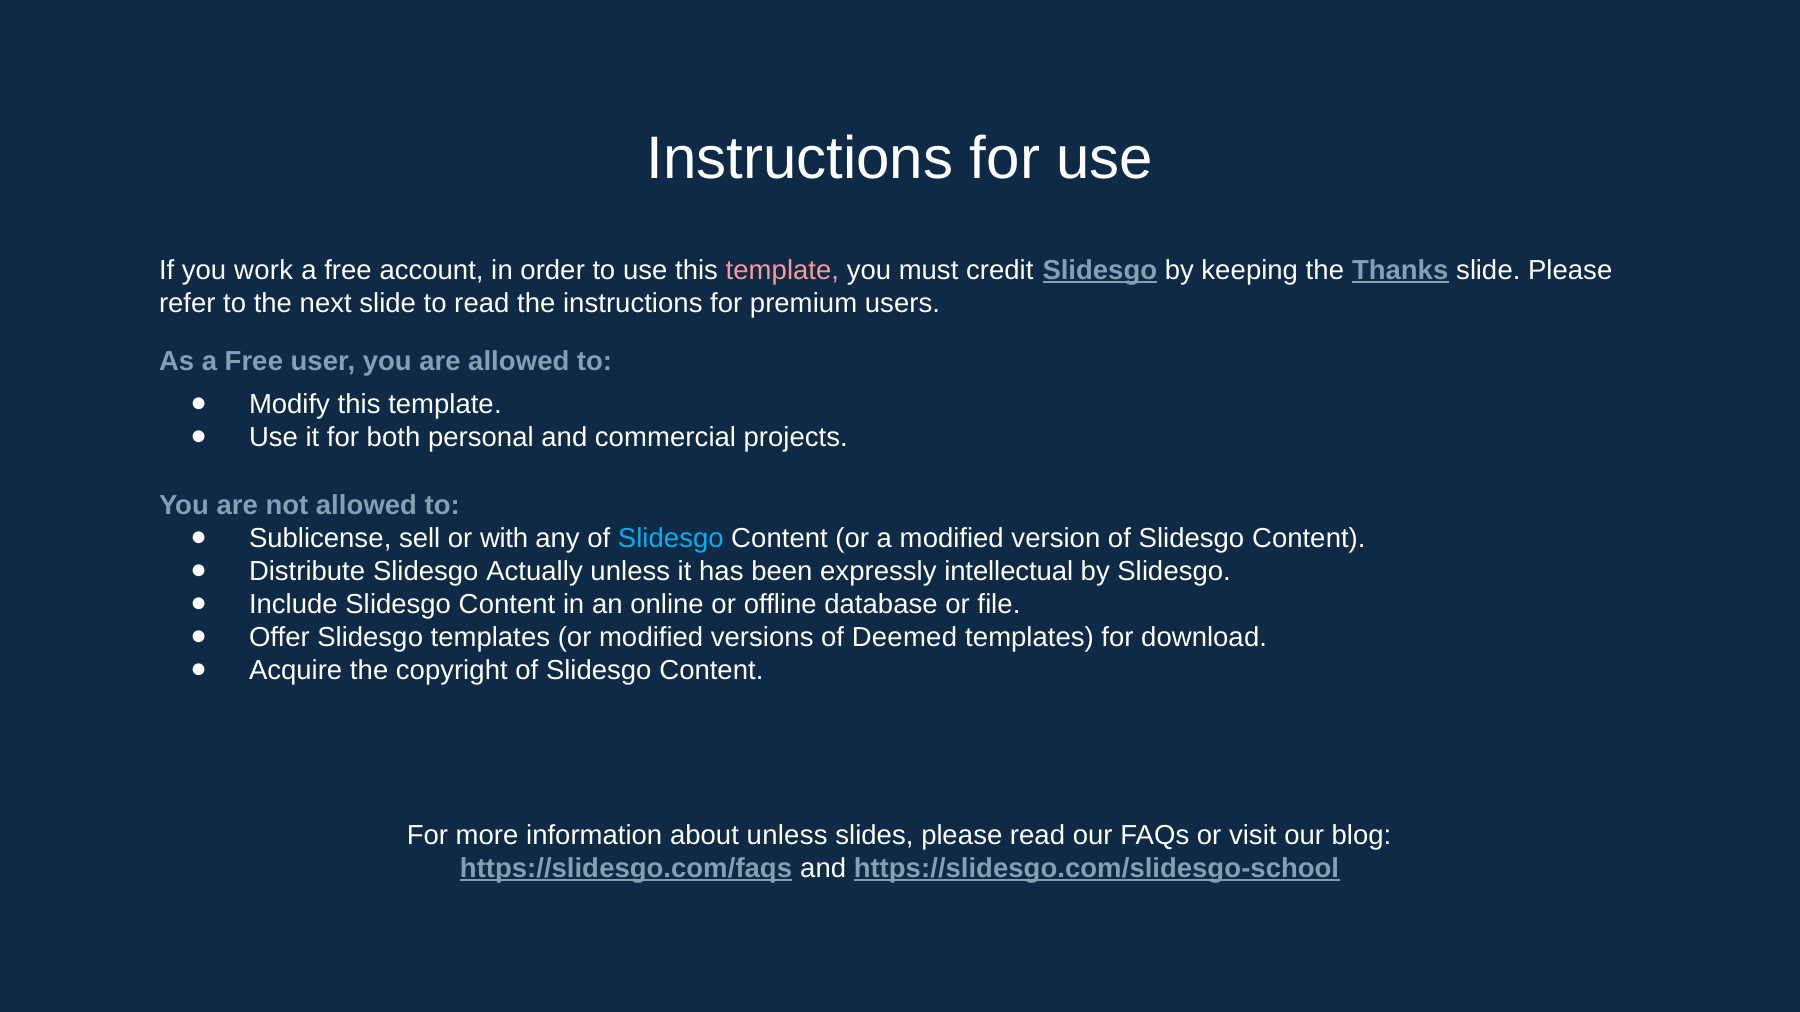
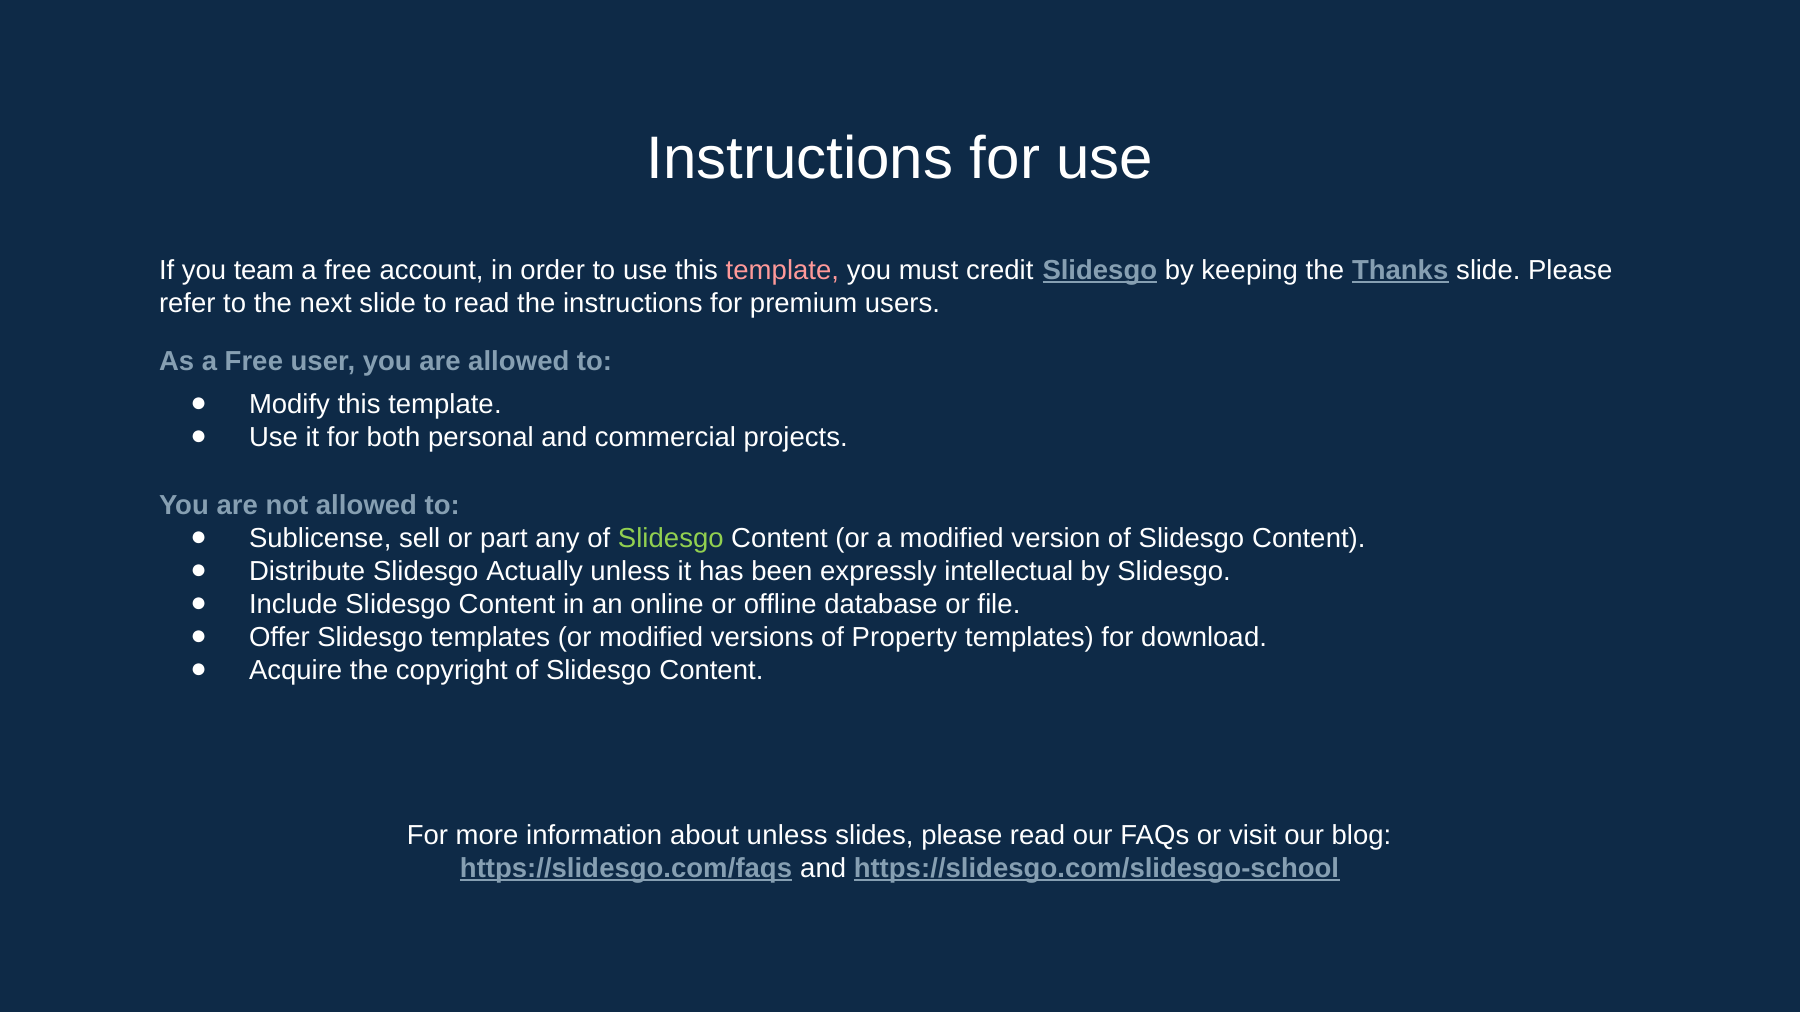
work: work -> team
with: with -> part
Slidesgo at (671, 538) colour: light blue -> light green
Deemed: Deemed -> Property
